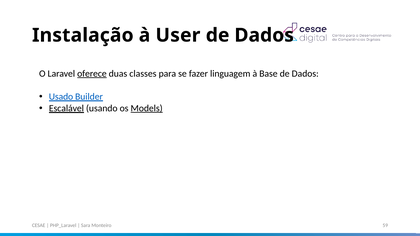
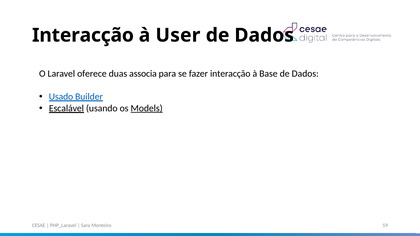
Instalação at (83, 35): Instalação -> Interacção
oferece underline: present -> none
classes: classes -> associa
fazer linguagem: linguagem -> interacção
